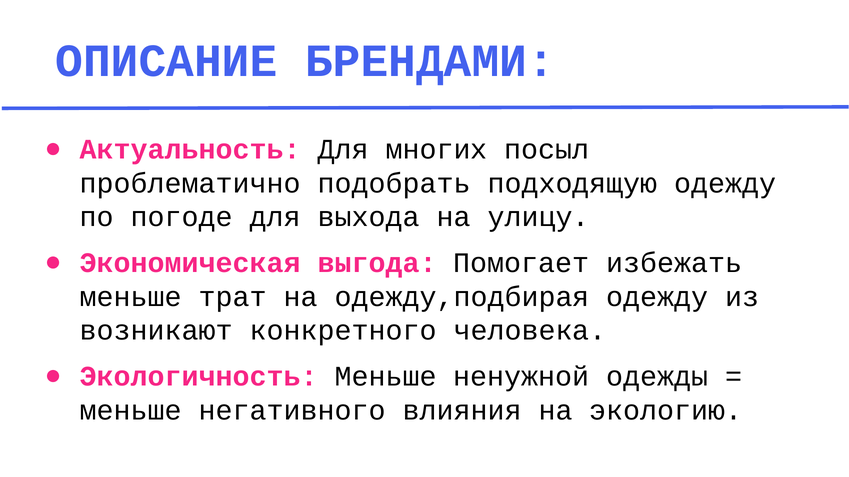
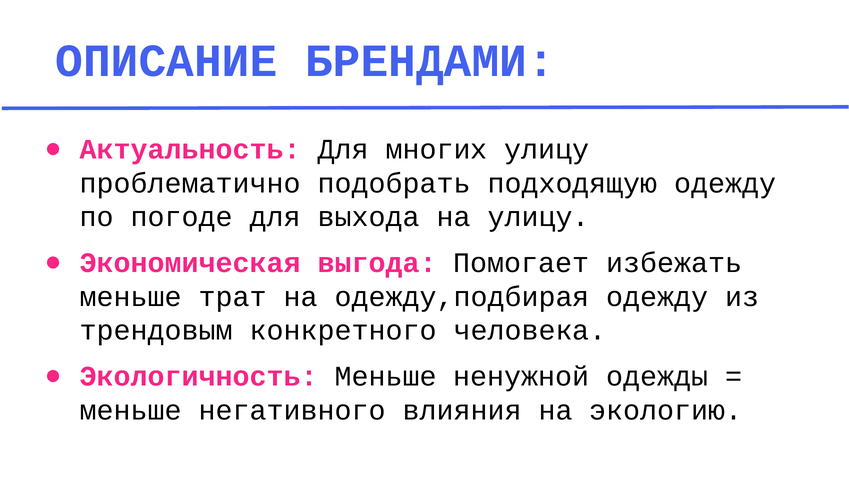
многих посыл: посыл -> улицу
возникают: возникают -> трендовым
